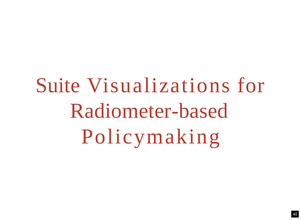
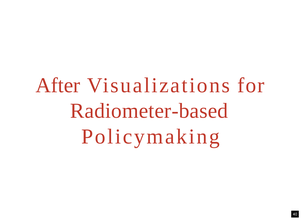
Suite: Suite -> After
